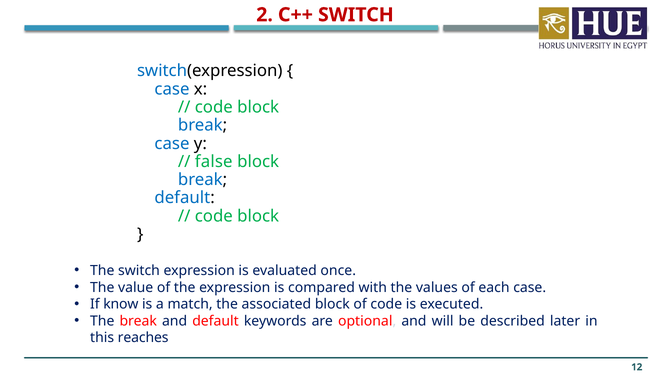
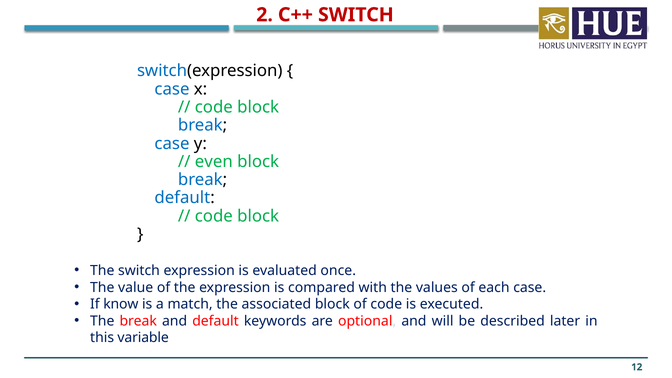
false: false -> even
reaches: reaches -> variable
